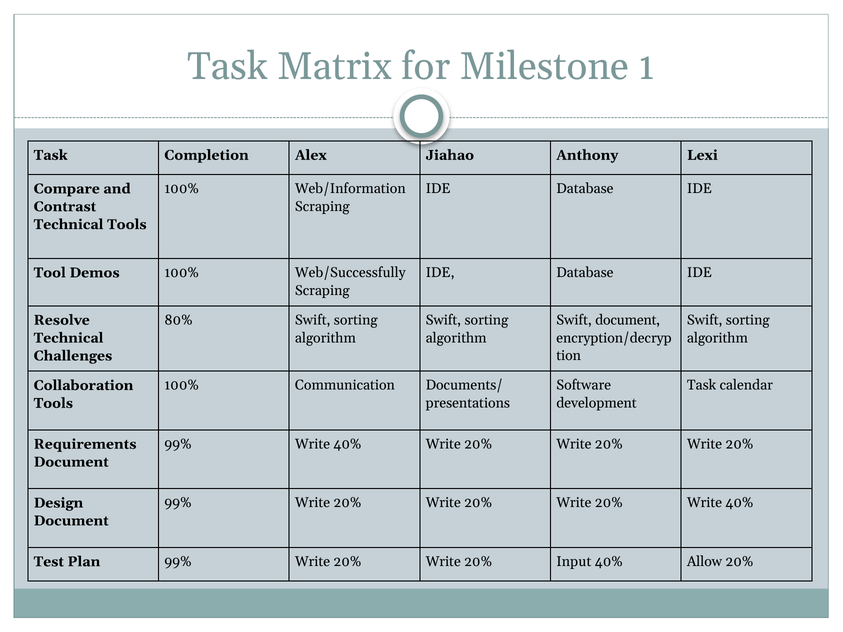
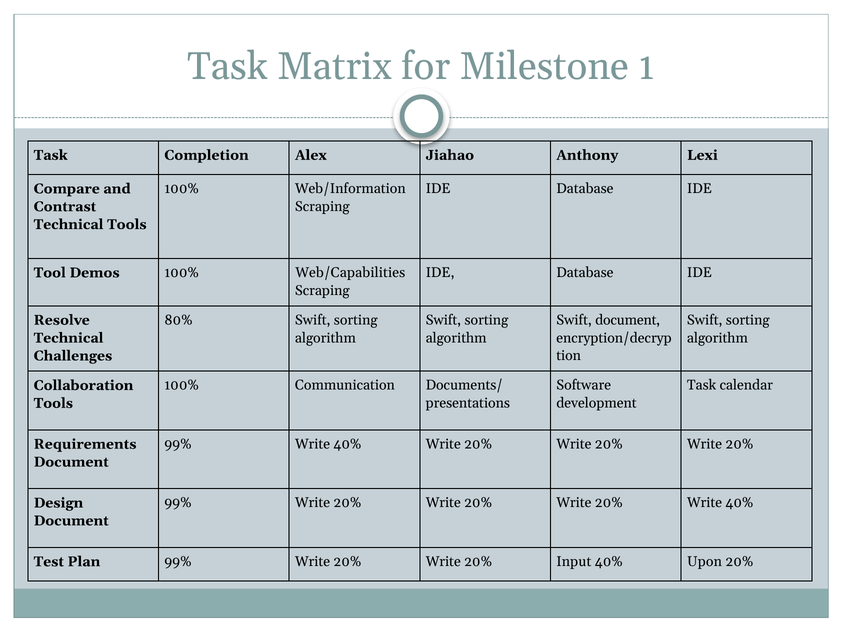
Web/Successfully: Web/Successfully -> Web/Capabilities
Allow: Allow -> Upon
